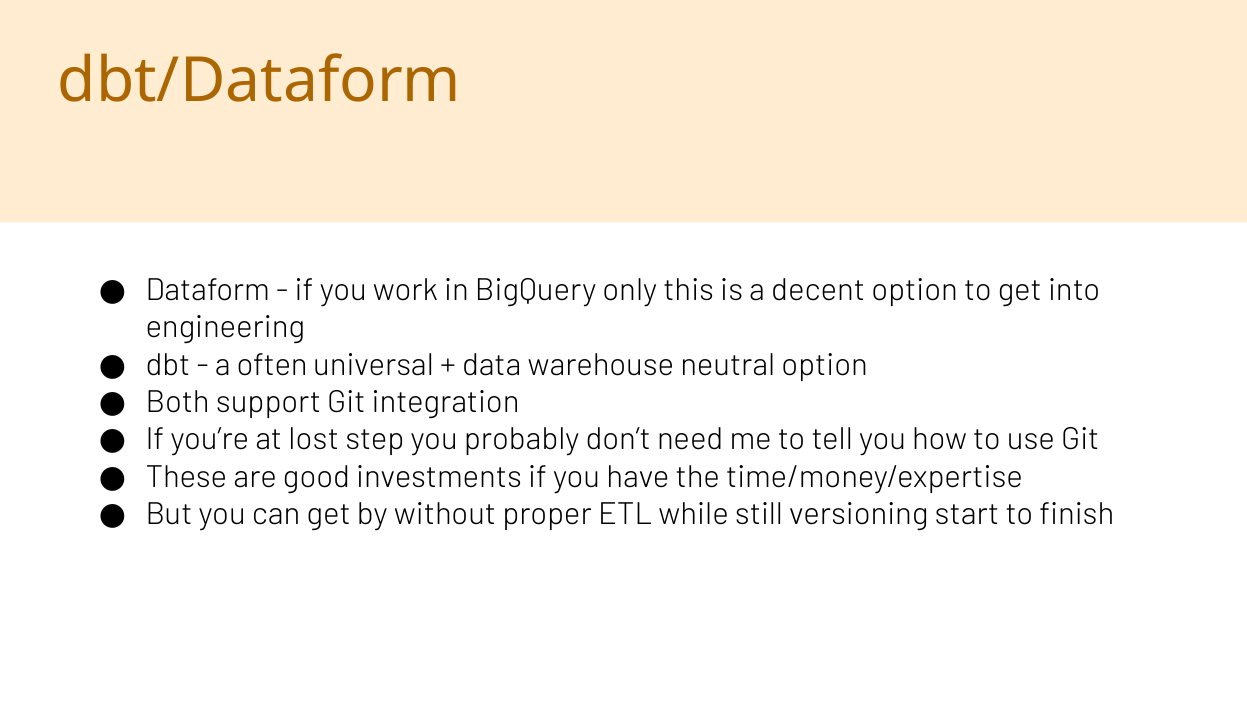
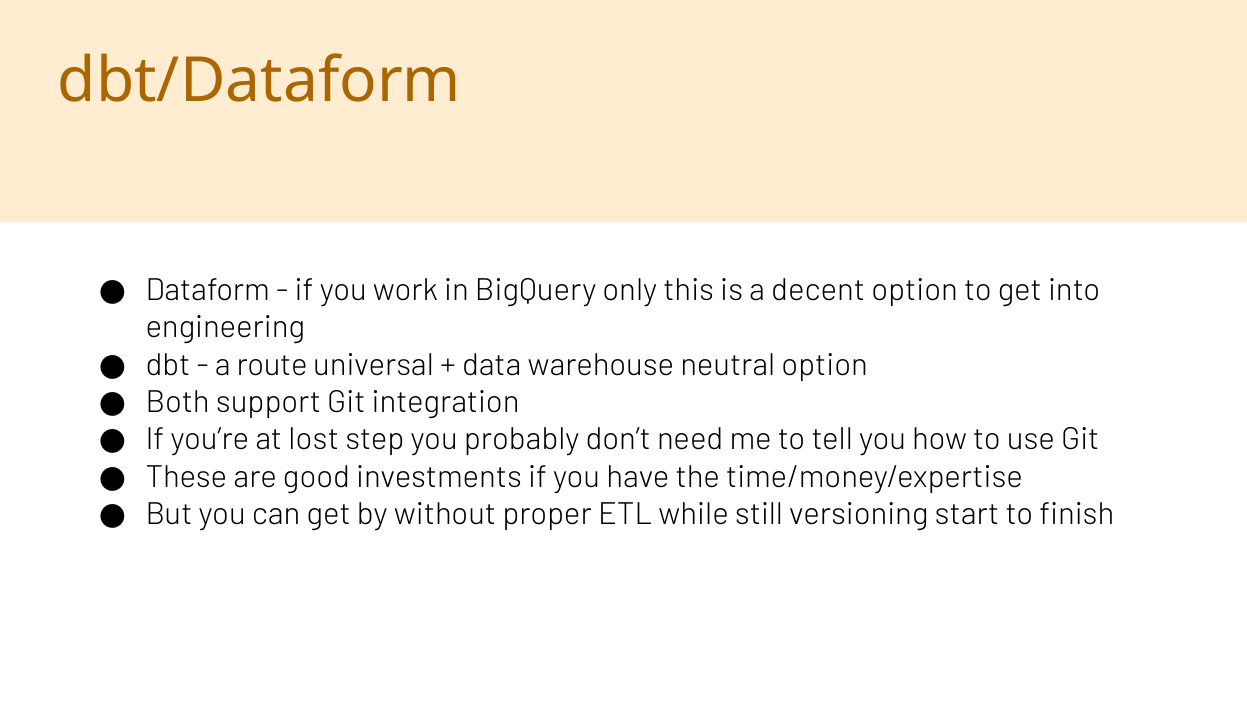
often: often -> route
